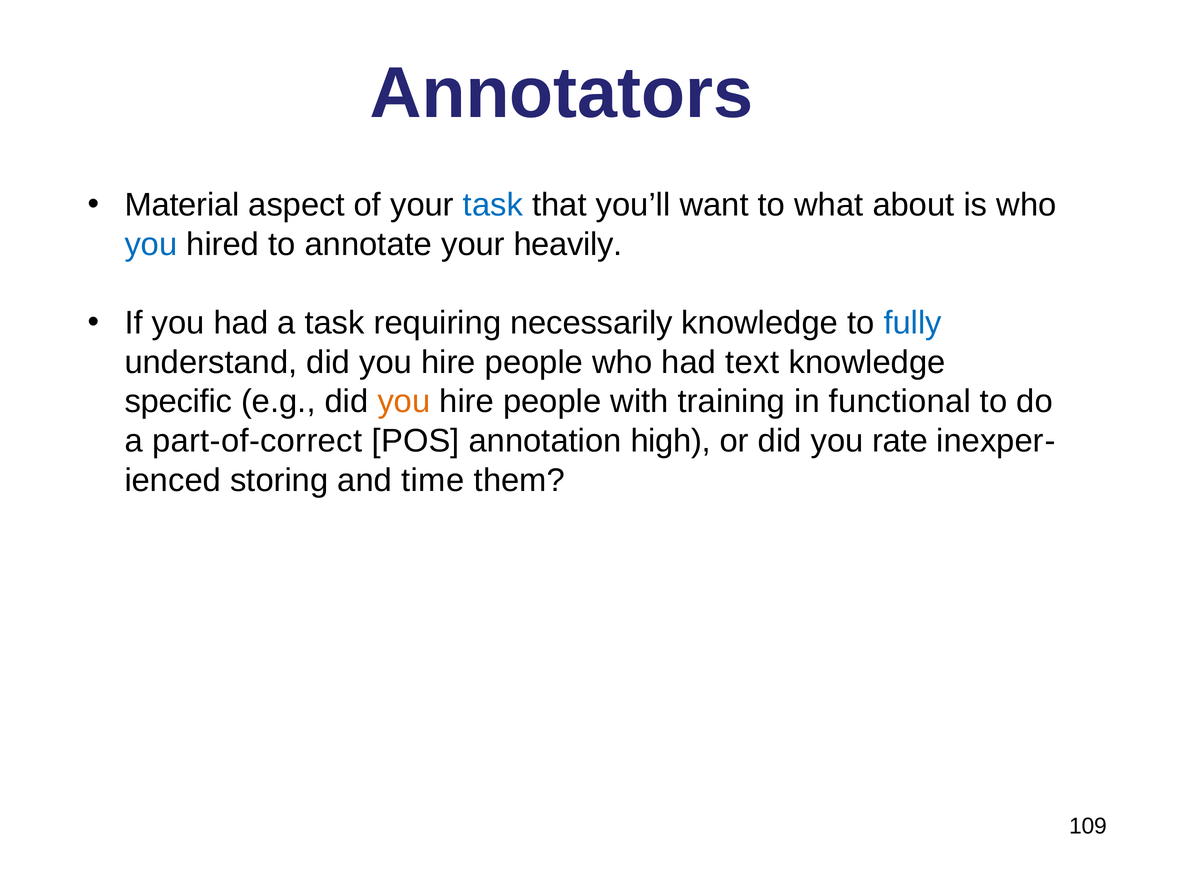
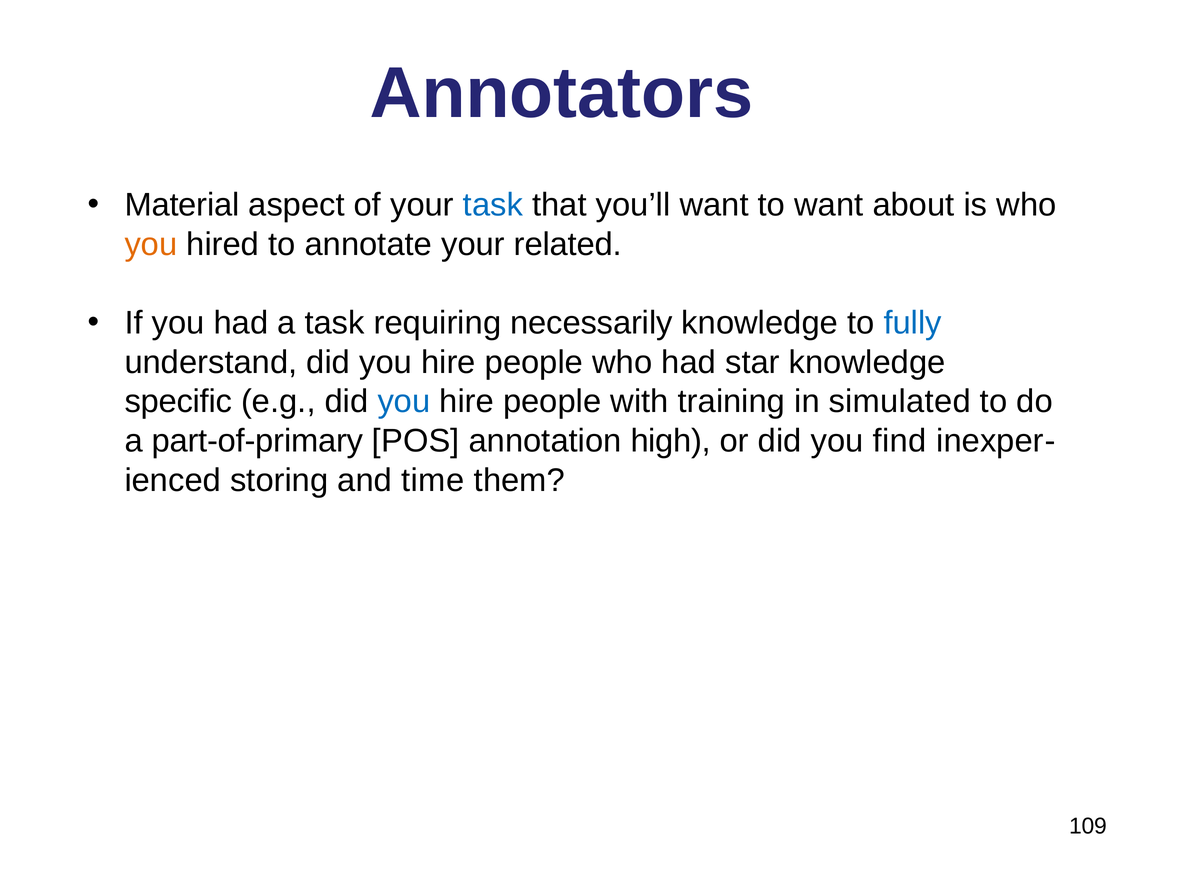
to what: what -> want
you at (151, 244) colour: blue -> orange
heavily: heavily -> related
text: text -> star
you at (404, 401) colour: orange -> blue
functional: functional -> simulated
part-of-correct: part-of-correct -> part-of-primary
rate: rate -> find
